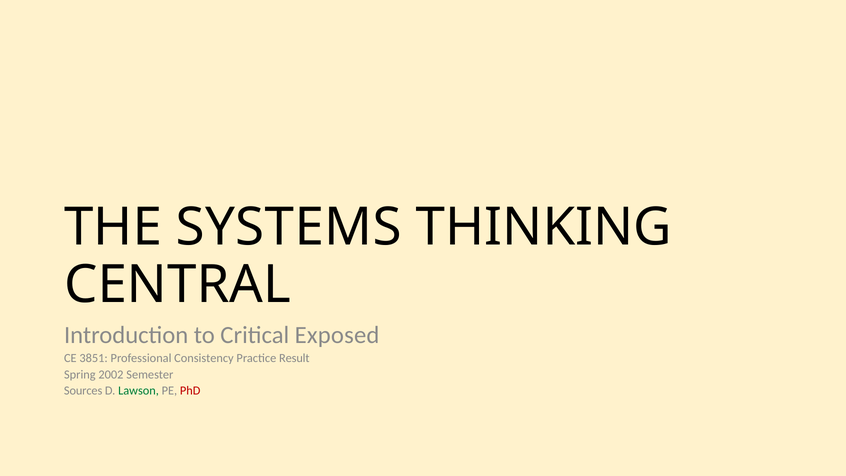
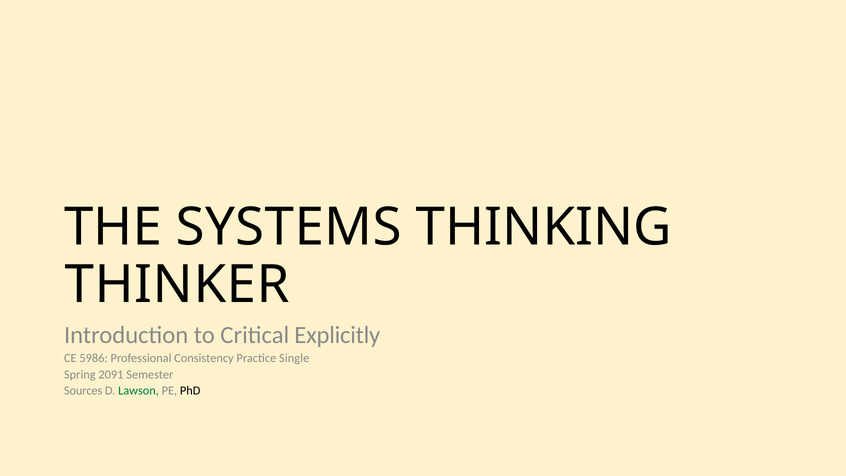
CENTRAL: CENTRAL -> THINKER
Exposed: Exposed -> Explicitly
3851: 3851 -> 5986
Result: Result -> Single
2002: 2002 -> 2091
PhD colour: red -> black
